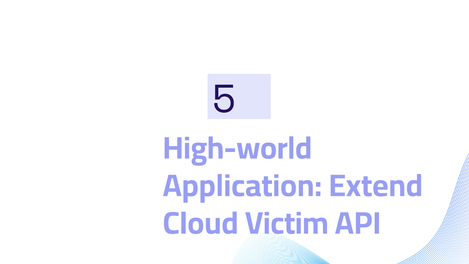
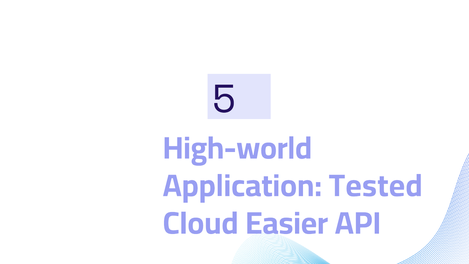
Extend: Extend -> Tested
Victim: Victim -> Easier
